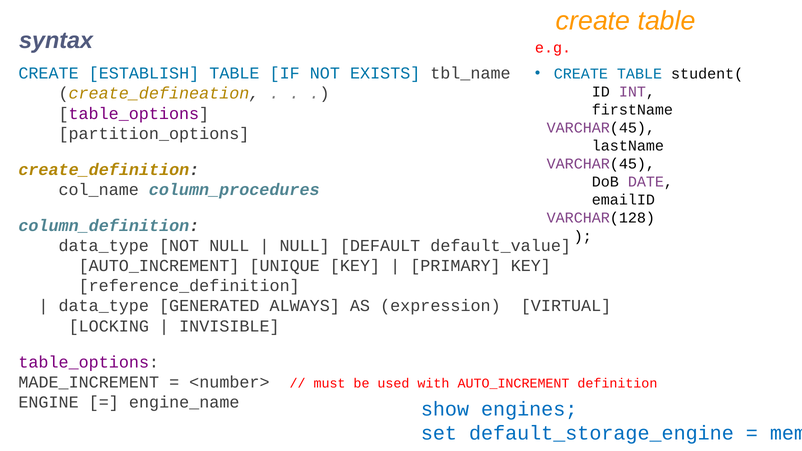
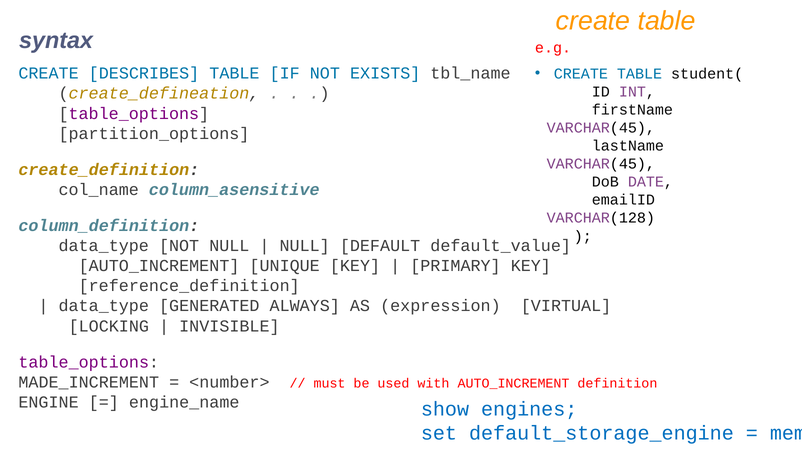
ESTABLISH: ESTABLISH -> DESCRIBES
column_procedures: column_procedures -> column_asensitive
